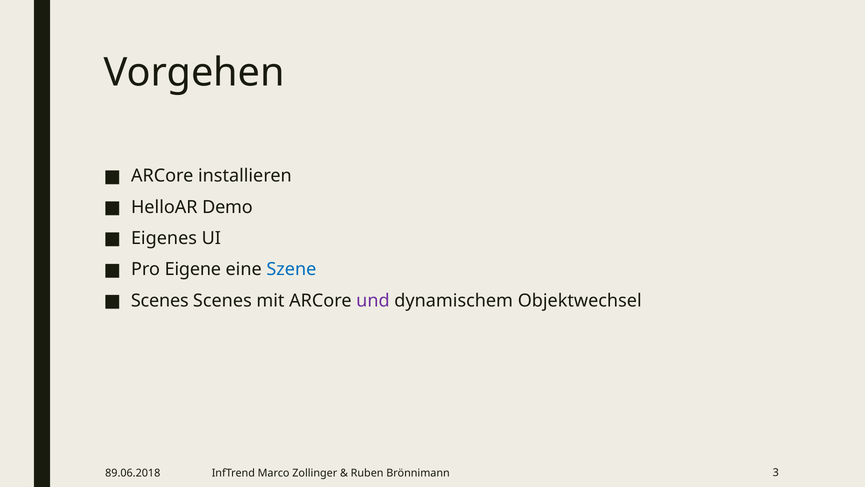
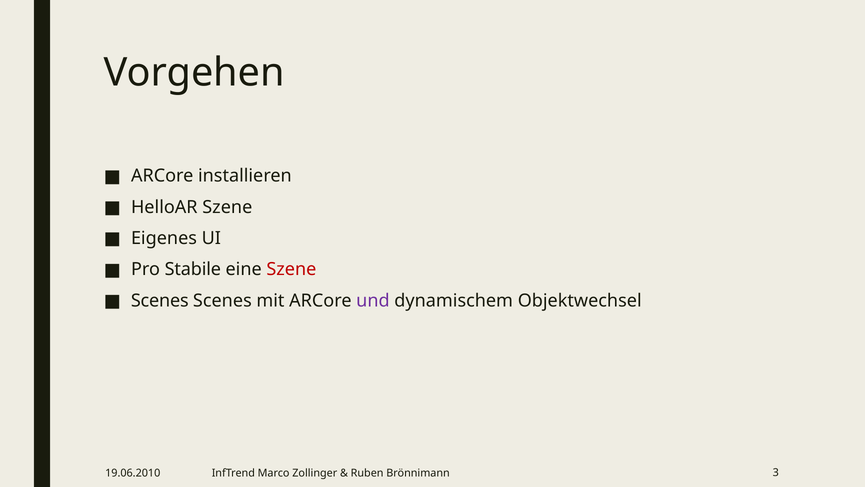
HelloAR Demo: Demo -> Szene
Eigene: Eigene -> Stabile
Szene at (291, 269) colour: blue -> red
89.06.2018: 89.06.2018 -> 19.06.2010
